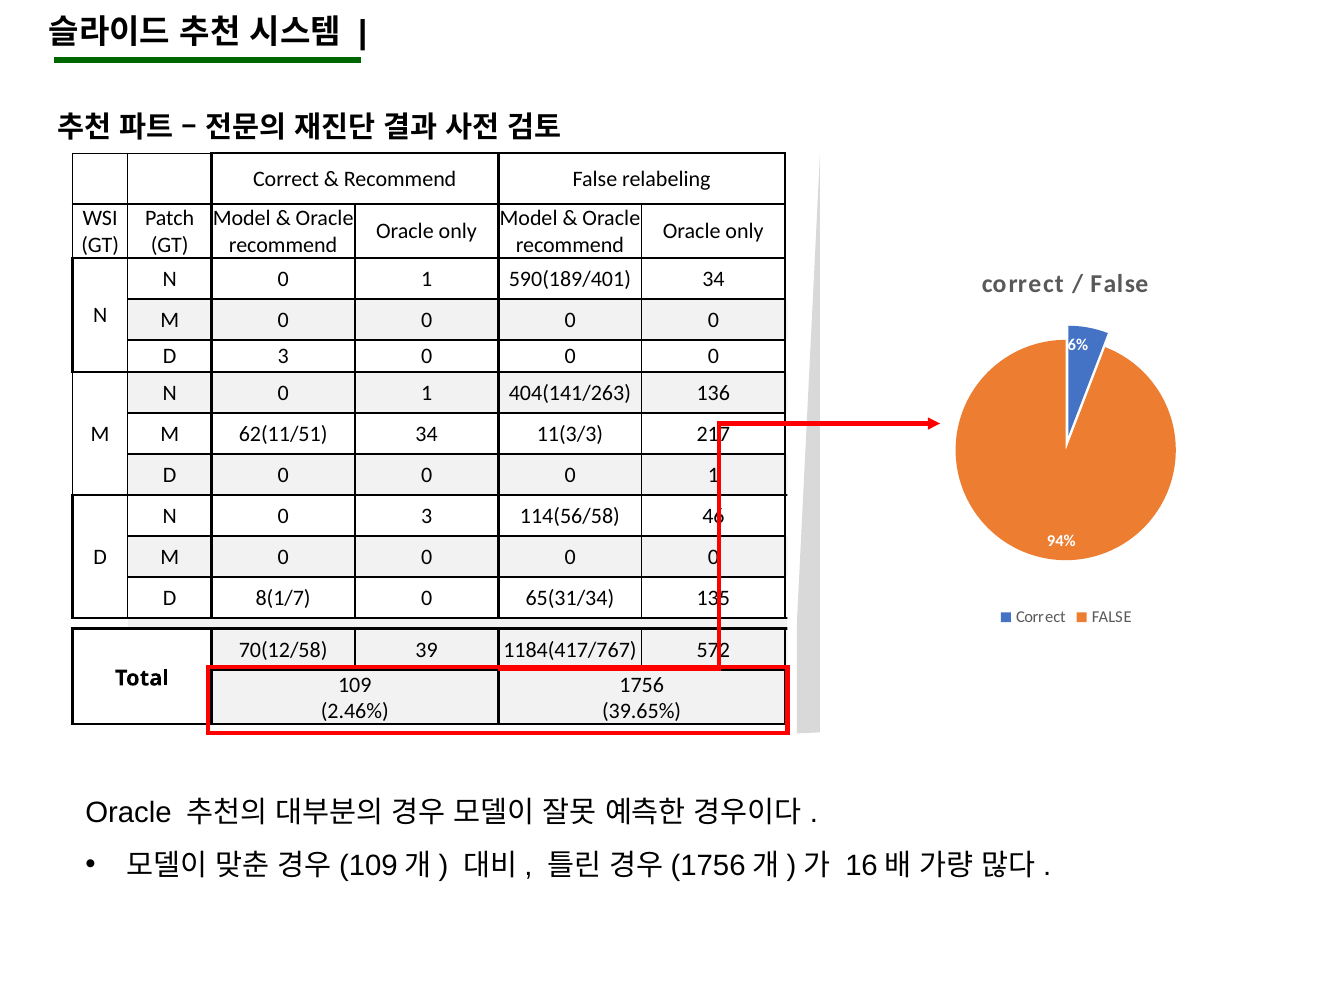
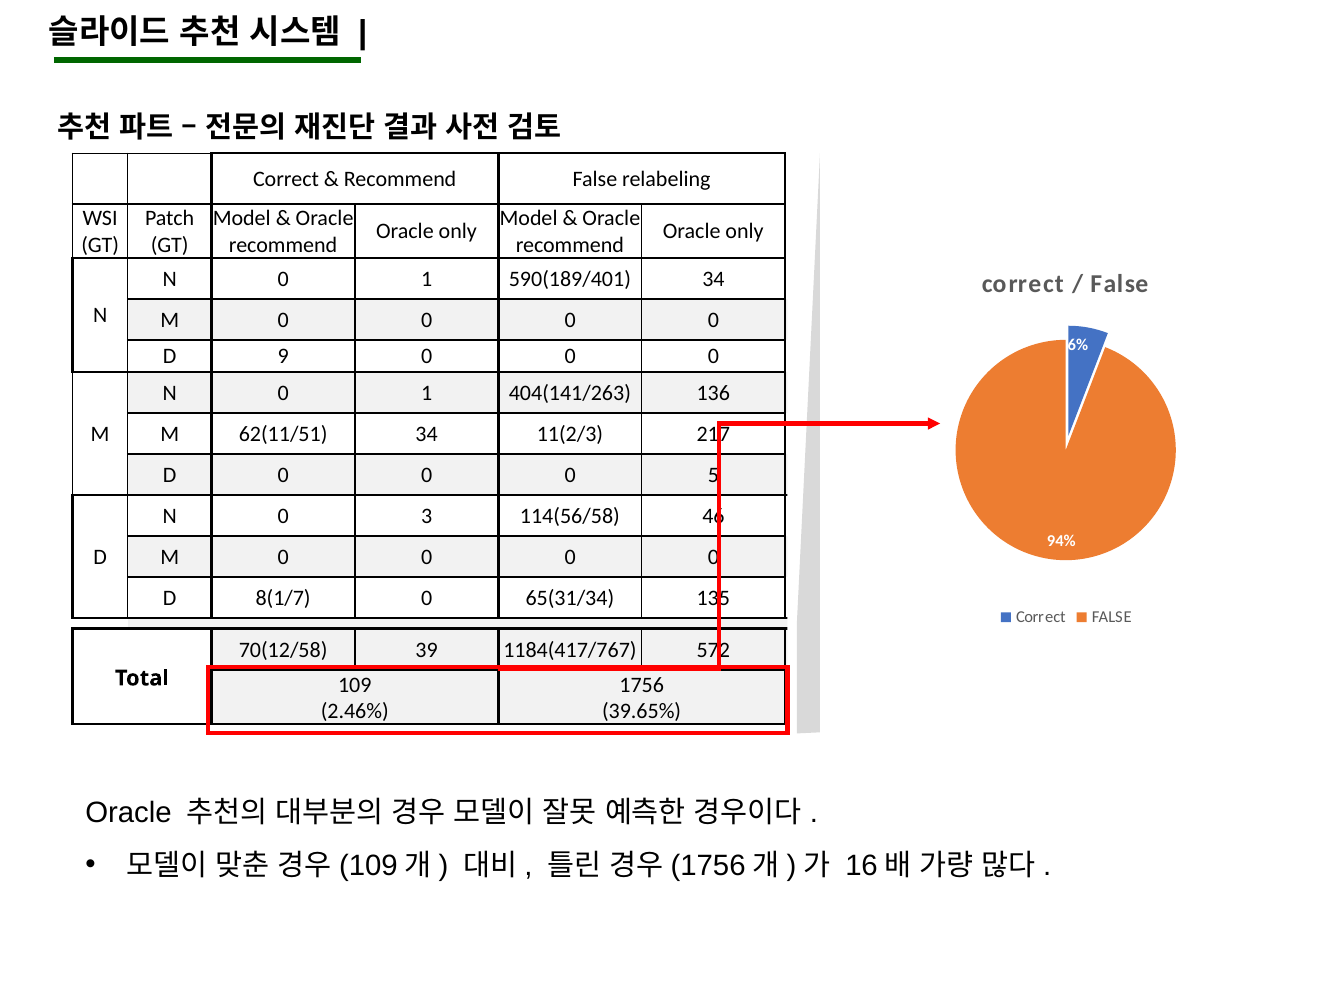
D 3: 3 -> 9
11(3/3: 11(3/3 -> 11(2/3
0 0 1: 1 -> 5
